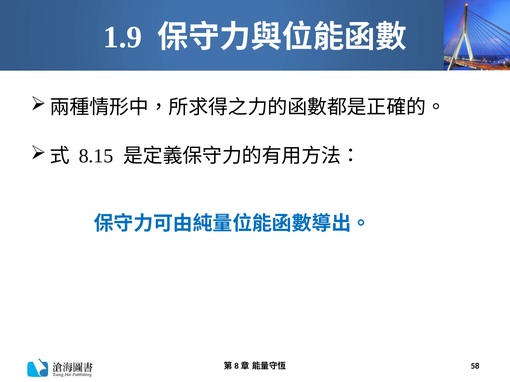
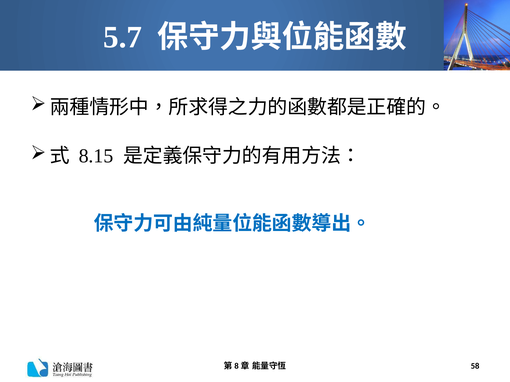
1.9: 1.9 -> 5.7
